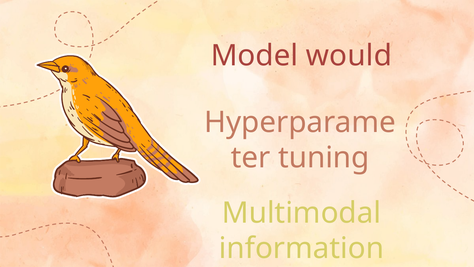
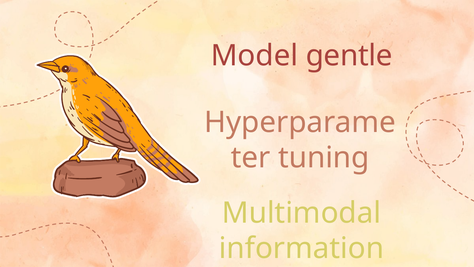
would: would -> gentle
